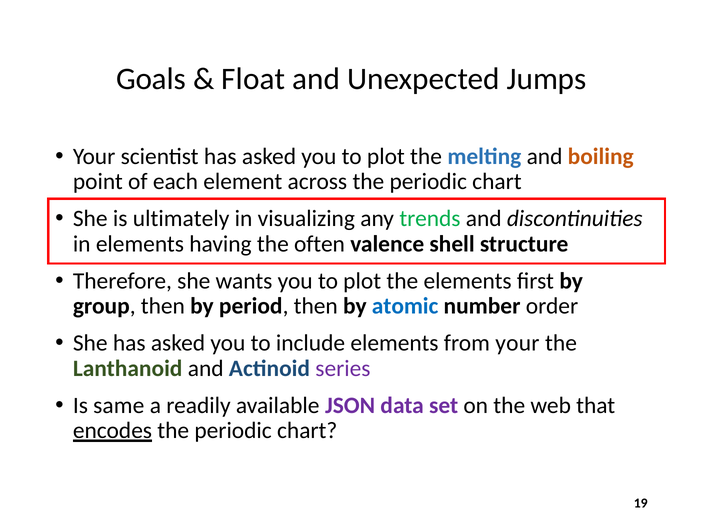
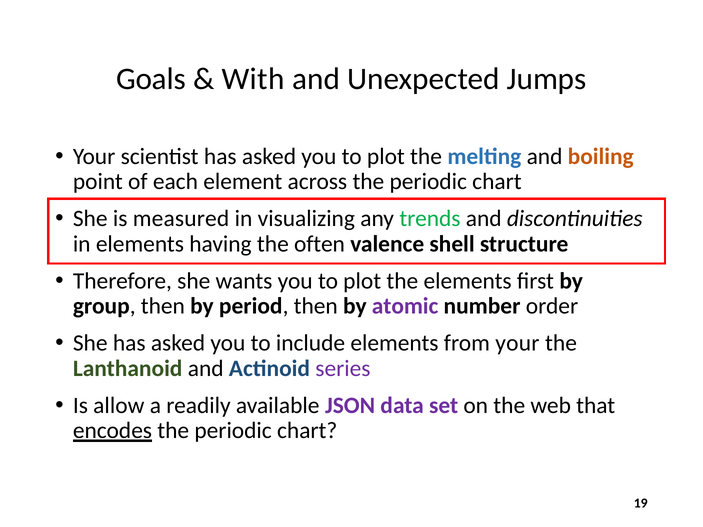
Float: Float -> With
ultimately: ultimately -> measured
atomic colour: blue -> purple
same: same -> allow
